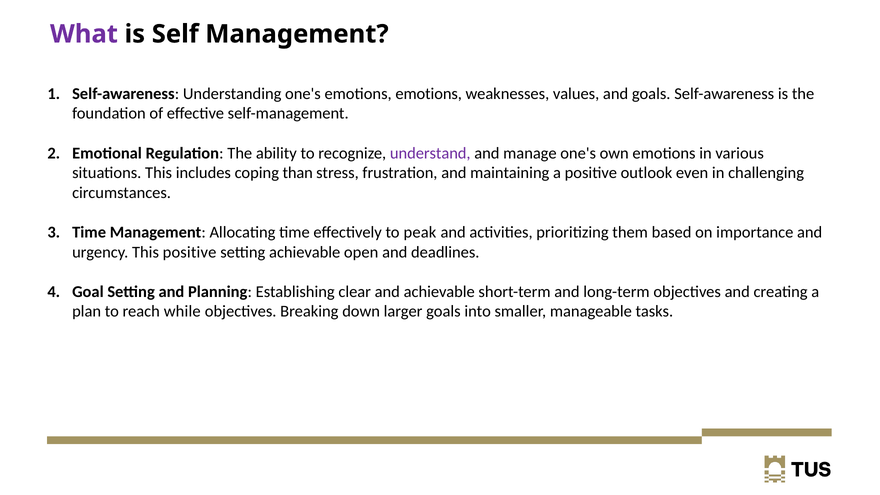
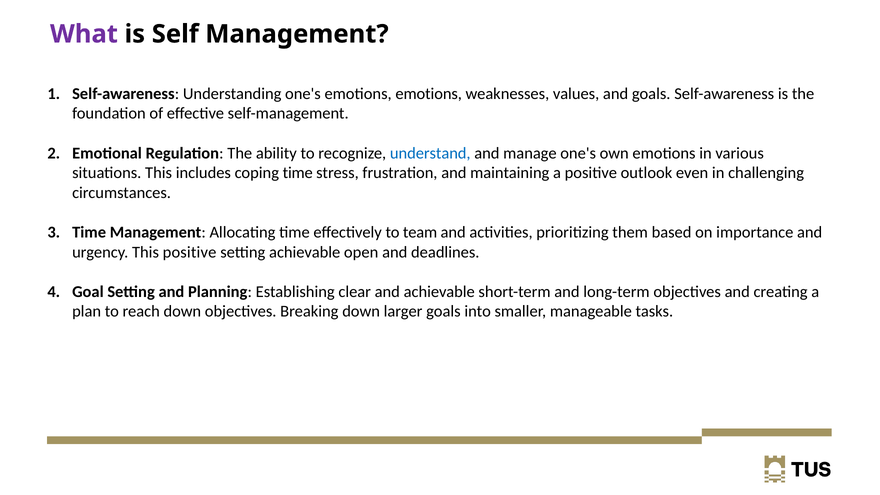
understand colour: purple -> blue
coping than: than -> time
peak: peak -> team
reach while: while -> down
